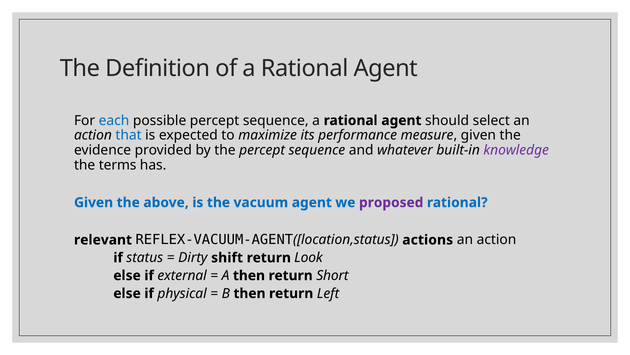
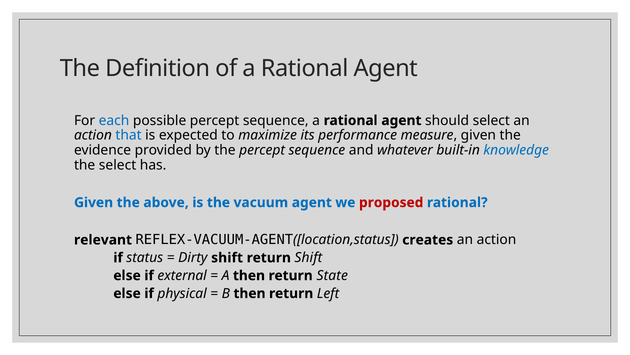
knowledge colour: purple -> blue
the terms: terms -> select
proposed colour: purple -> red
actions: actions -> creates
return Look: Look -> Shift
Short: Short -> State
